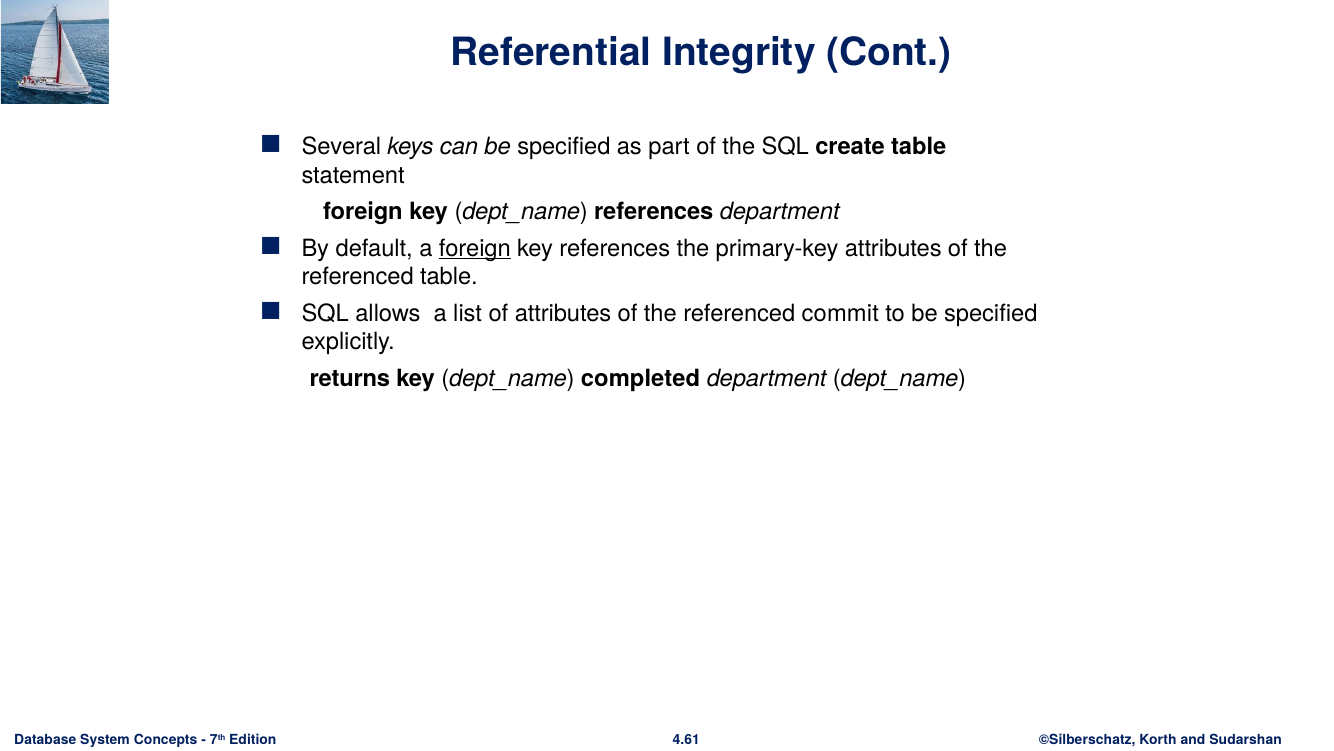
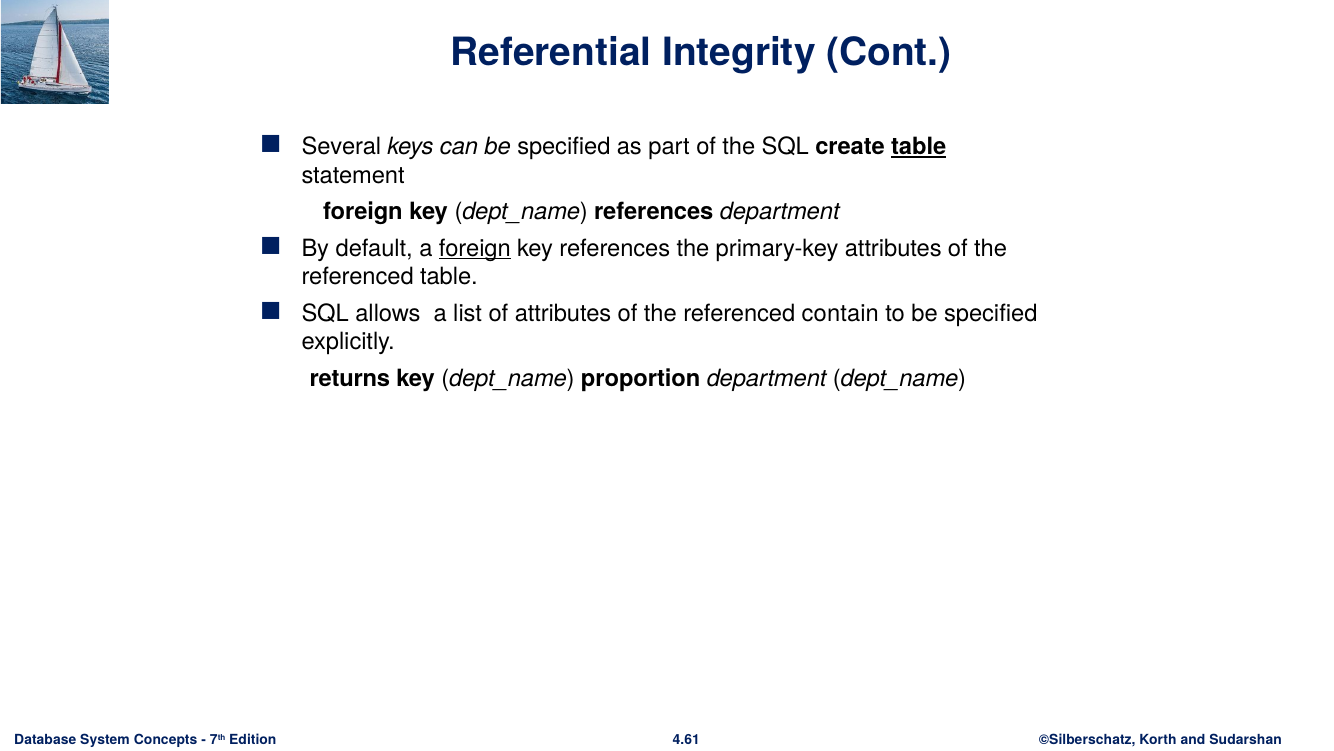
table at (919, 147) underline: none -> present
commit: commit -> contain
completed: completed -> proportion
